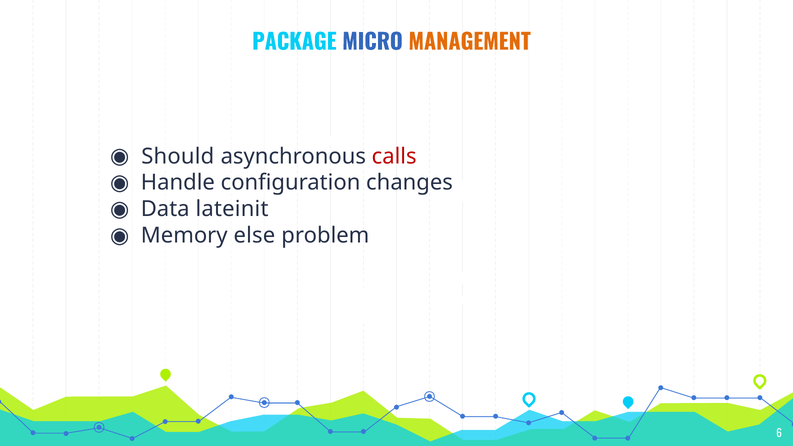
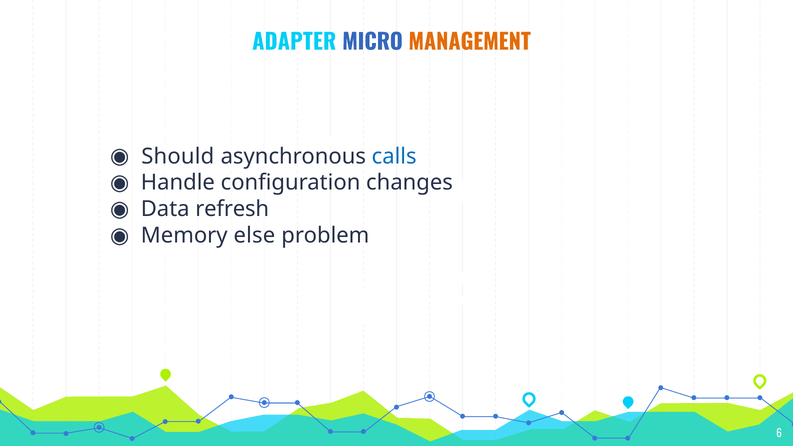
PACKAGE: PACKAGE -> ADAPTER
calls colour: red -> blue
lateinit: lateinit -> refresh
